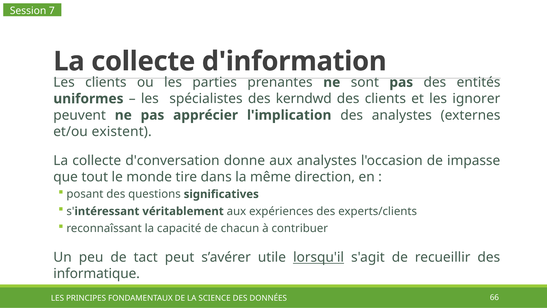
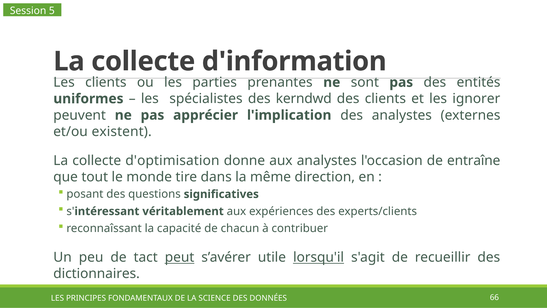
7: 7 -> 5
d'conversation: d'conversation -> d'optimisation
impasse: impasse -> entraîne
peut underline: none -> present
informatique: informatique -> dictionnaires
